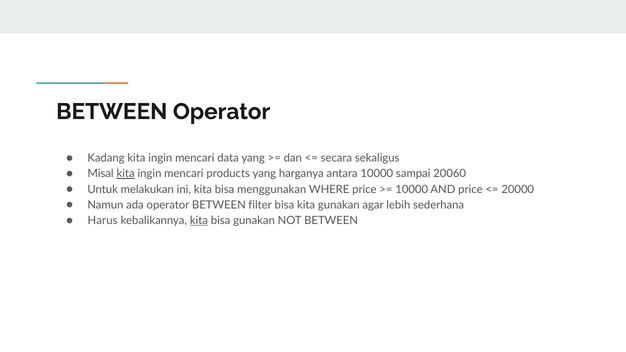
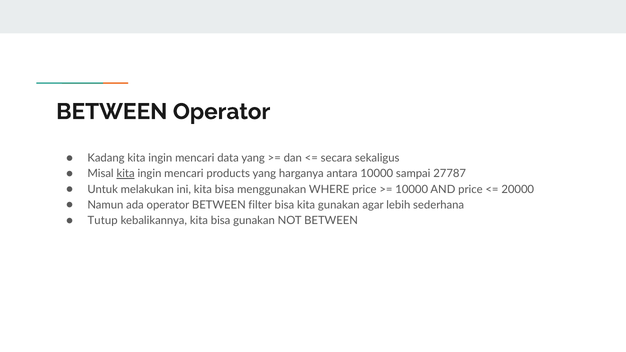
20060: 20060 -> 27787
Harus: Harus -> Tutup
kita at (199, 221) underline: present -> none
